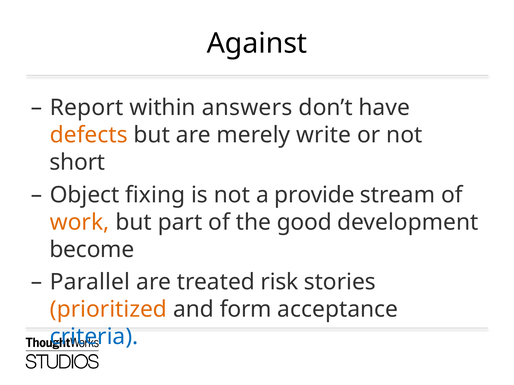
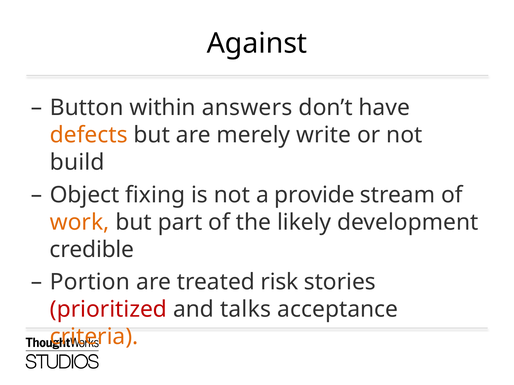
Report: Report -> Button
short: short -> build
good: good -> likely
become: become -> credible
Parallel: Parallel -> Portion
prioritized colour: orange -> red
form: form -> talks
criteria colour: blue -> orange
